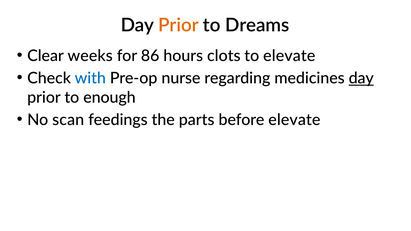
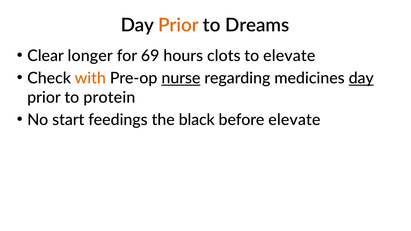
weeks: weeks -> longer
86: 86 -> 69
with colour: blue -> orange
nurse underline: none -> present
enough: enough -> protein
scan: scan -> start
parts: parts -> black
